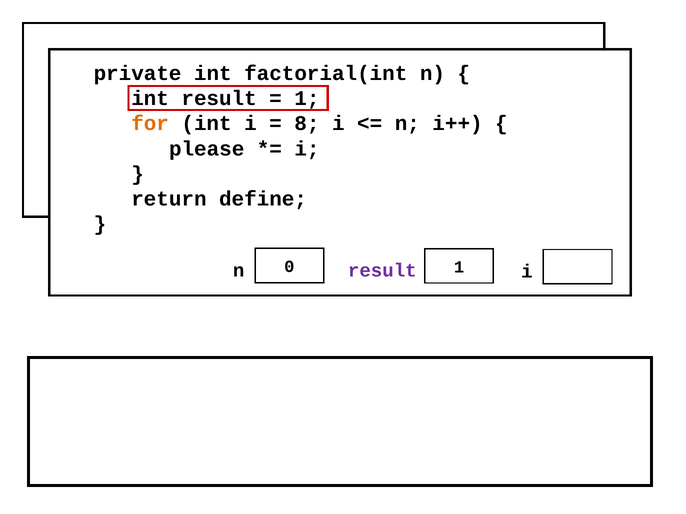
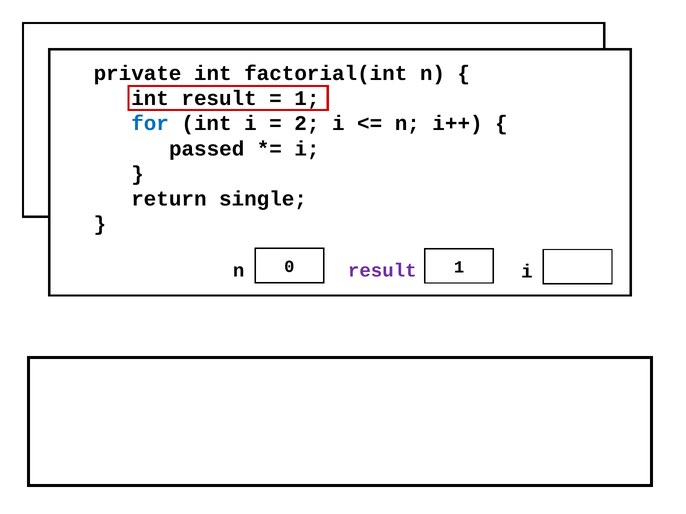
for colour: orange -> blue
8: 8 -> 2
please: please -> passed
define: define -> single
